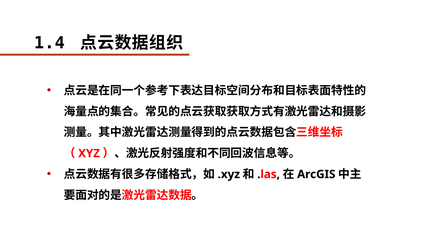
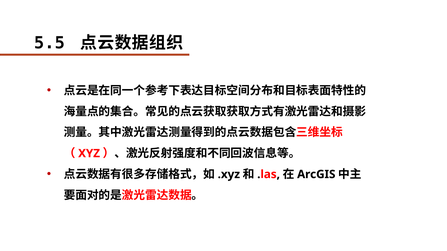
1.4: 1.4 -> 5.5
